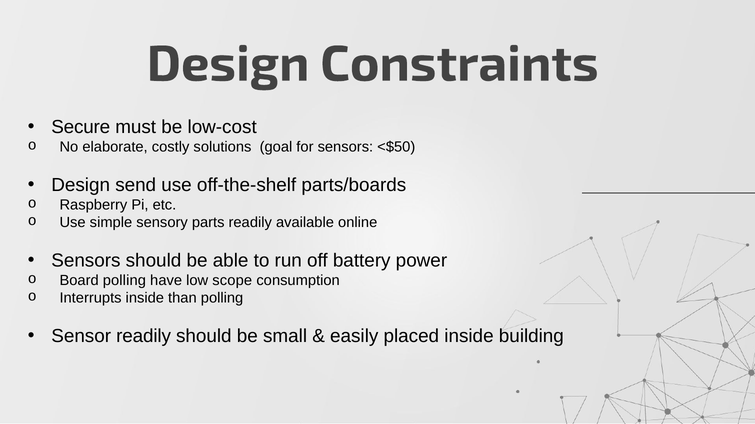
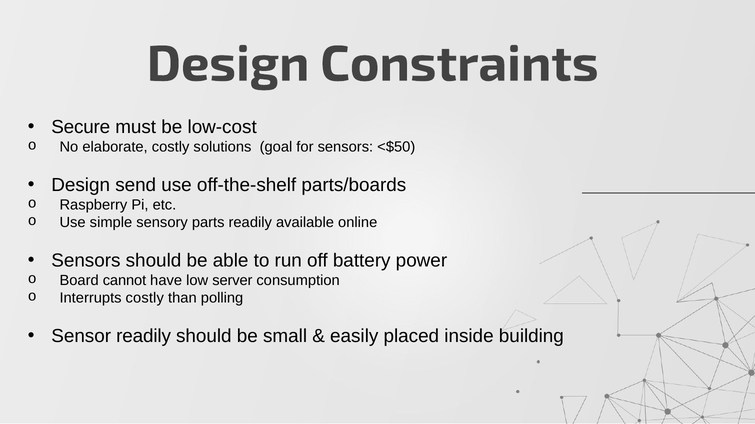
Board polling: polling -> cannot
scope: scope -> server
Interrupts inside: inside -> costly
